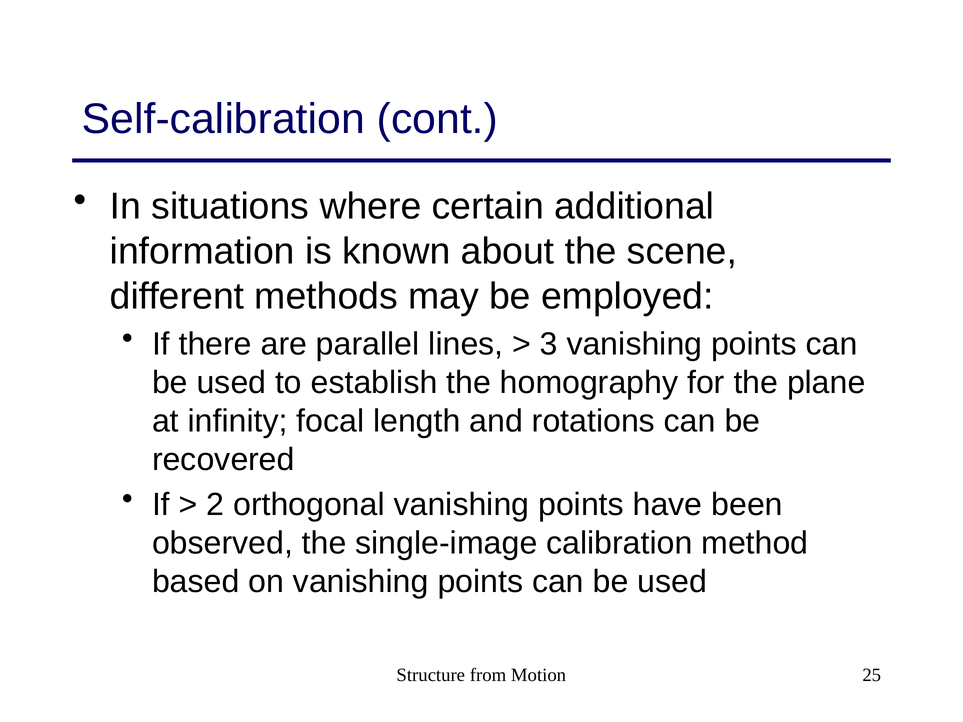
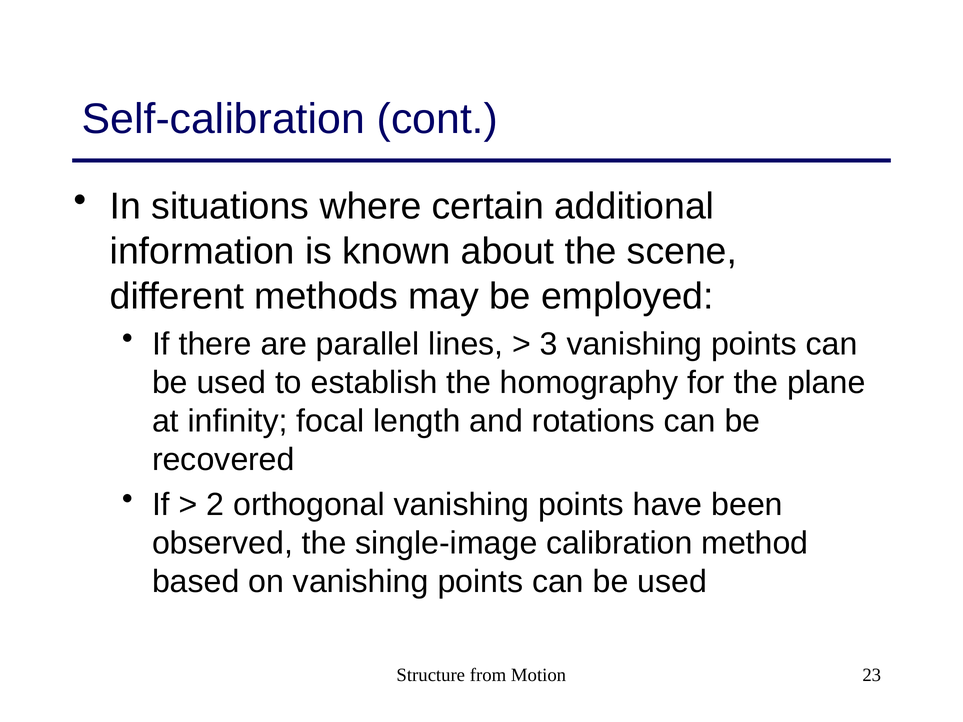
25: 25 -> 23
